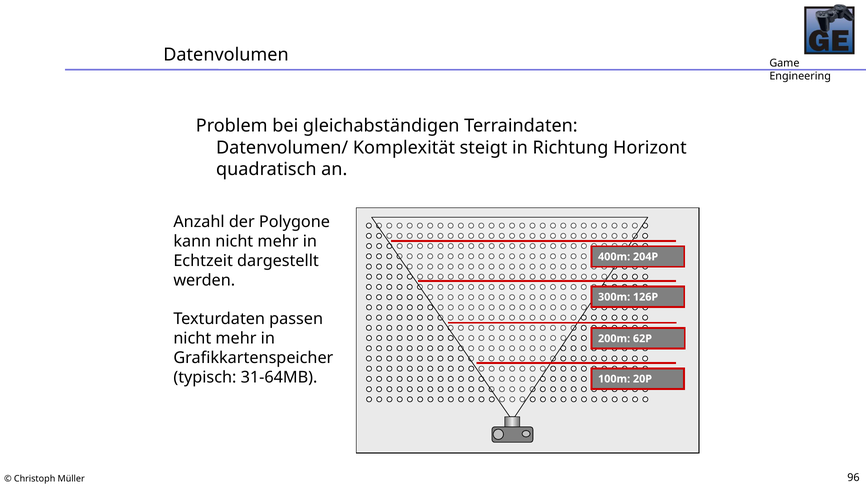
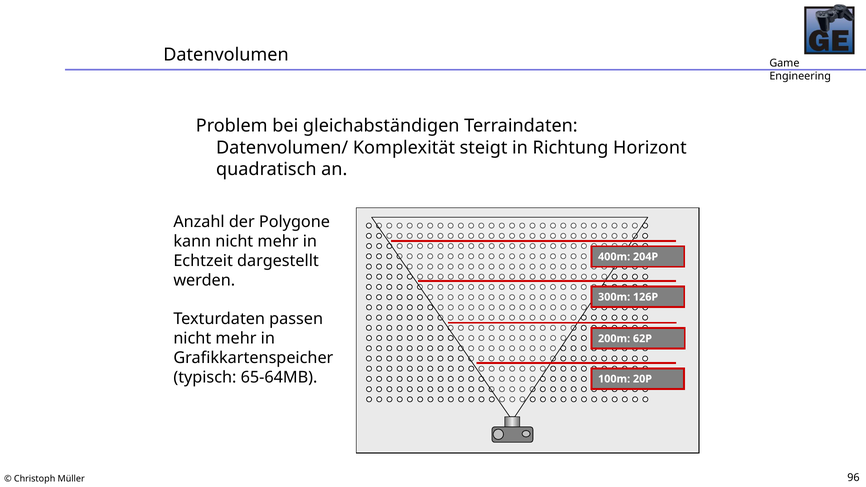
31-64MB: 31-64MB -> 65-64MB
